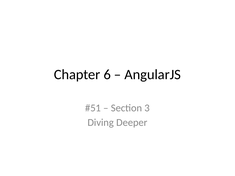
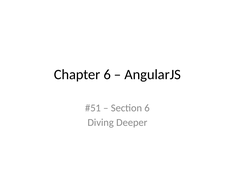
Section 3: 3 -> 6
